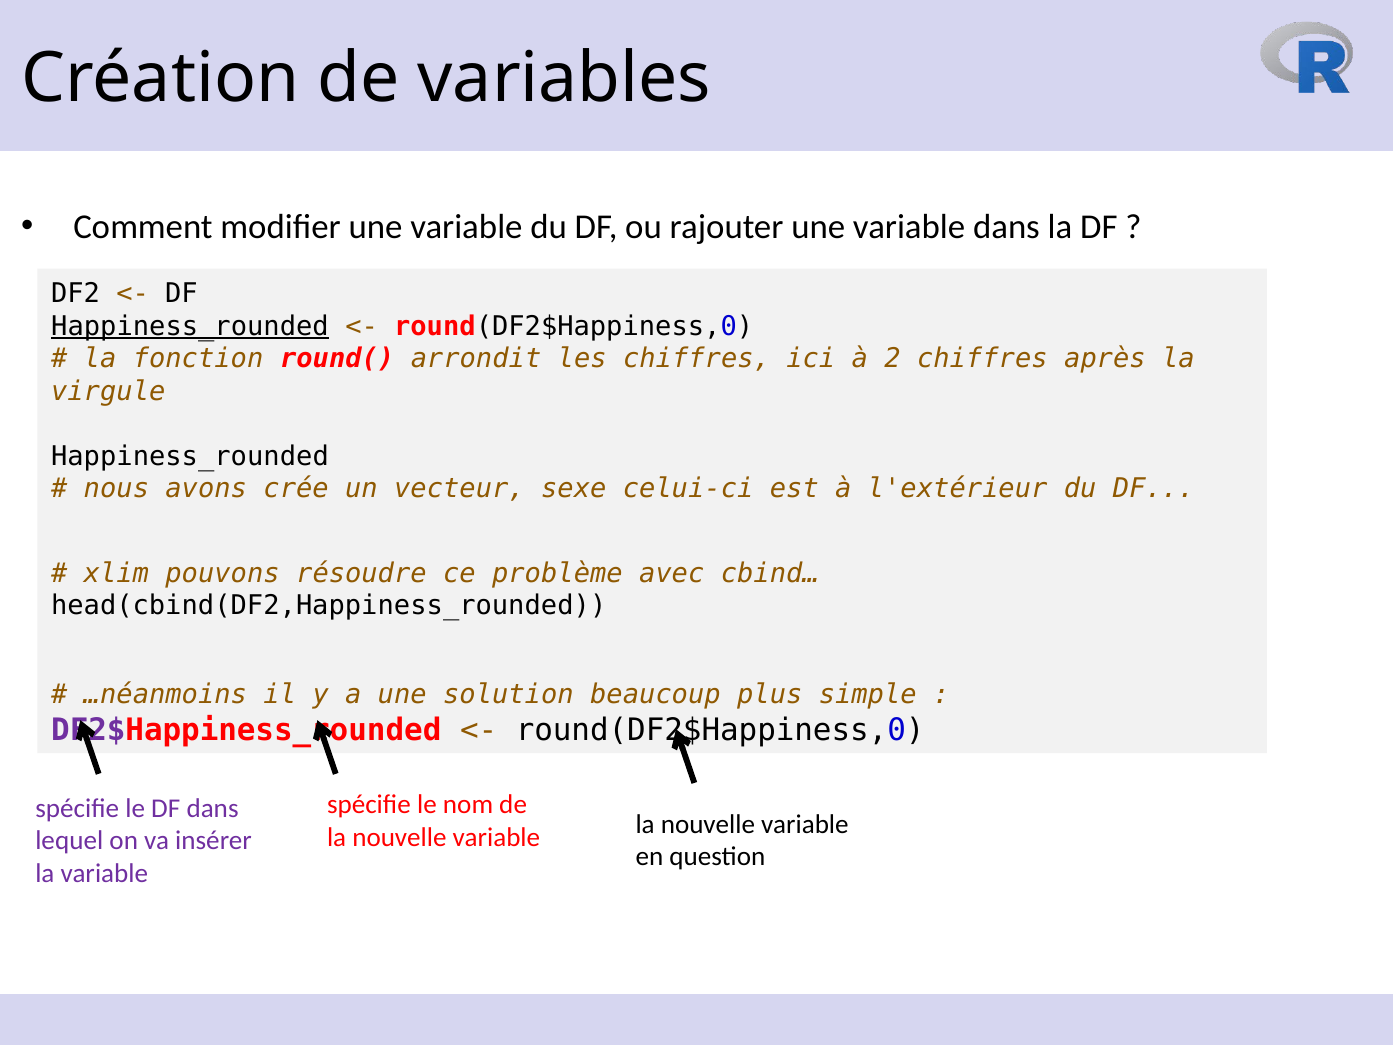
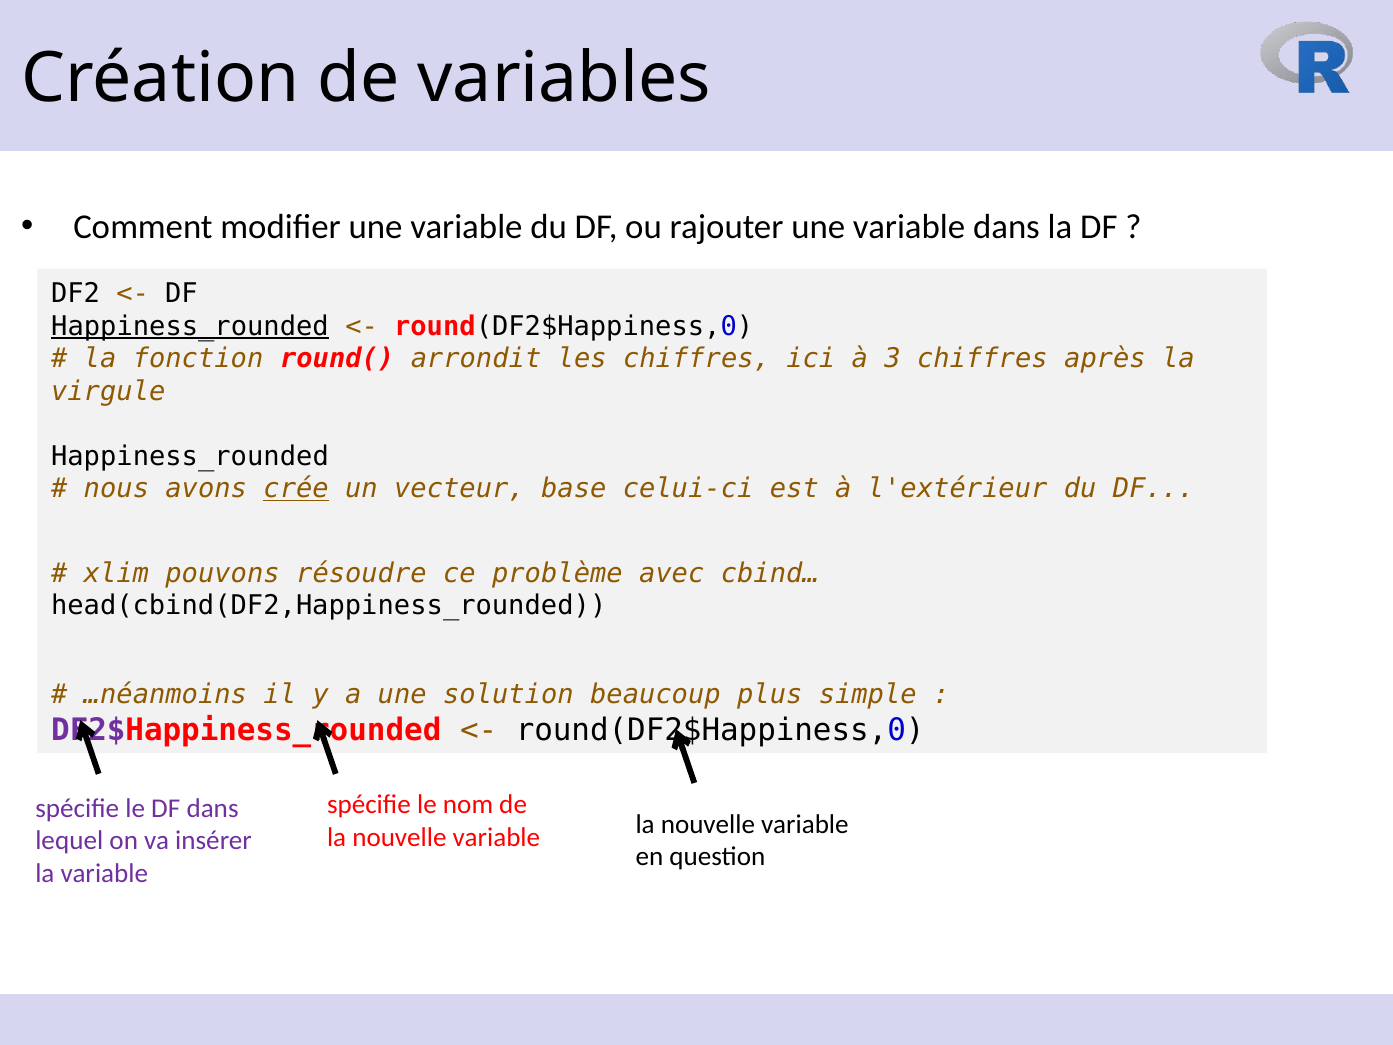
2: 2 -> 3
crée underline: none -> present
sexe: sexe -> base
